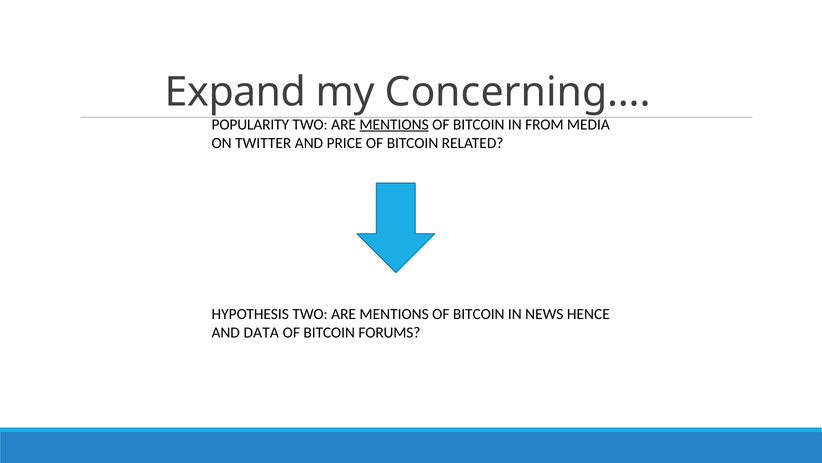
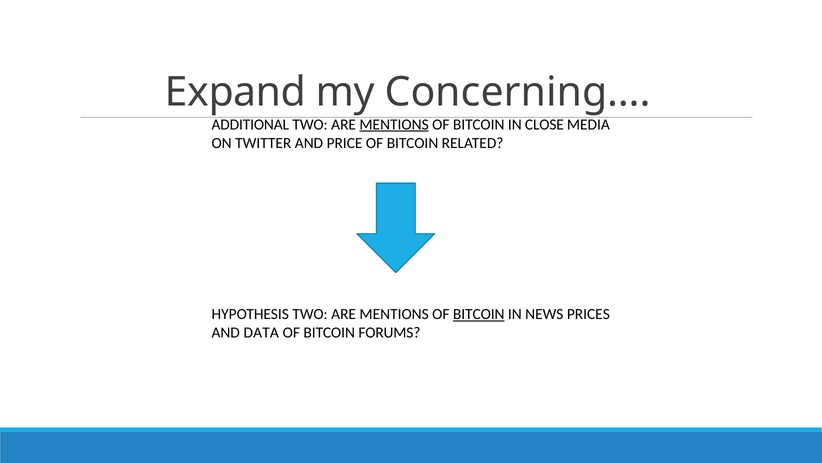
POPULARITY: POPULARITY -> ADDITIONAL
FROM: FROM -> CLOSE
BITCOIN at (479, 314) underline: none -> present
HENCE: HENCE -> PRICES
